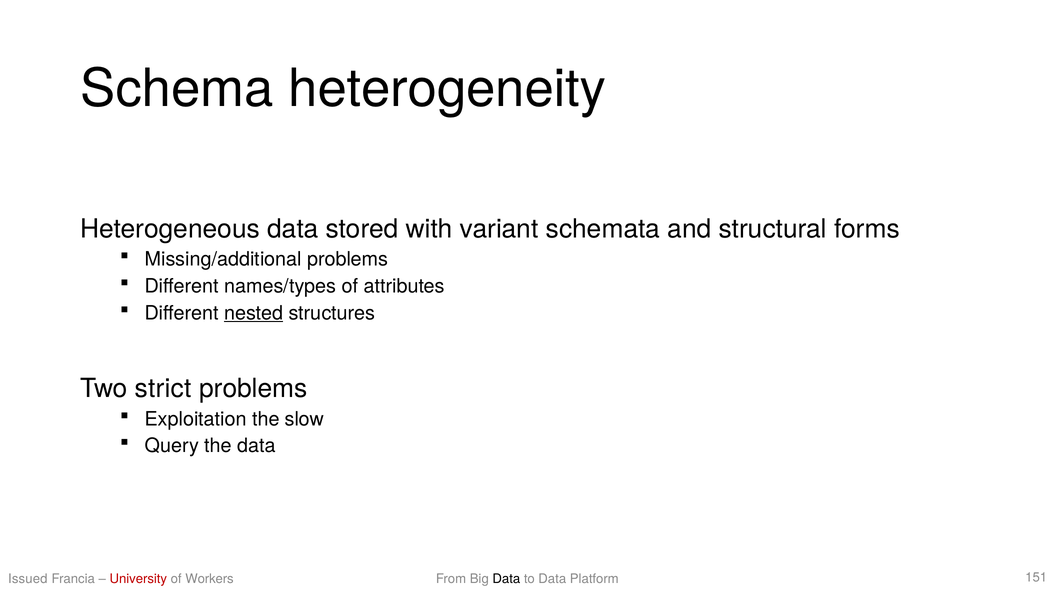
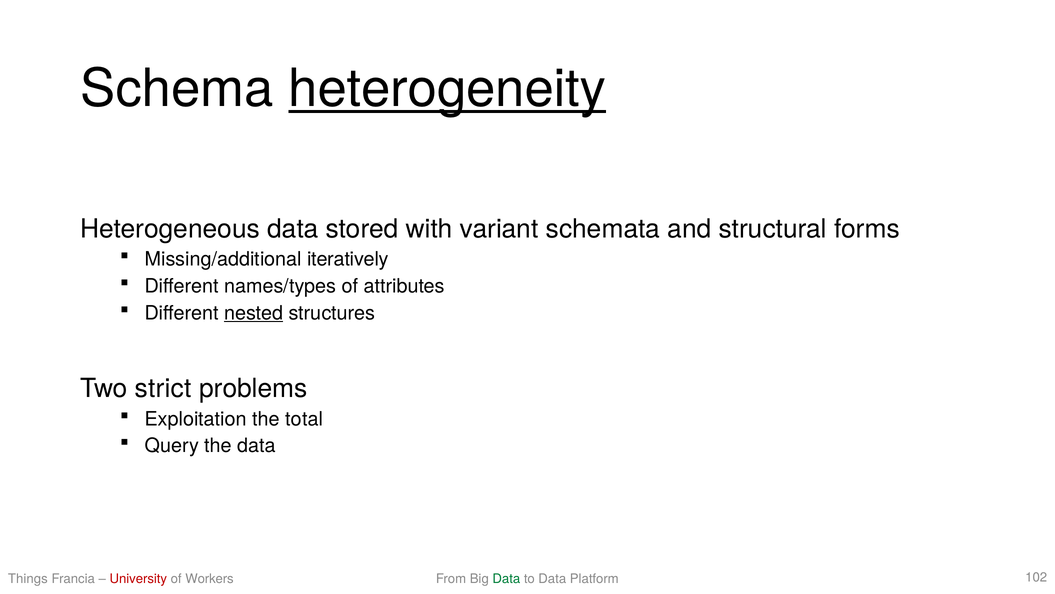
heterogeneity underline: none -> present
Missing/additional problems: problems -> iteratively
slow: slow -> total
Issued: Issued -> Things
Data at (506, 579) colour: black -> green
151: 151 -> 102
